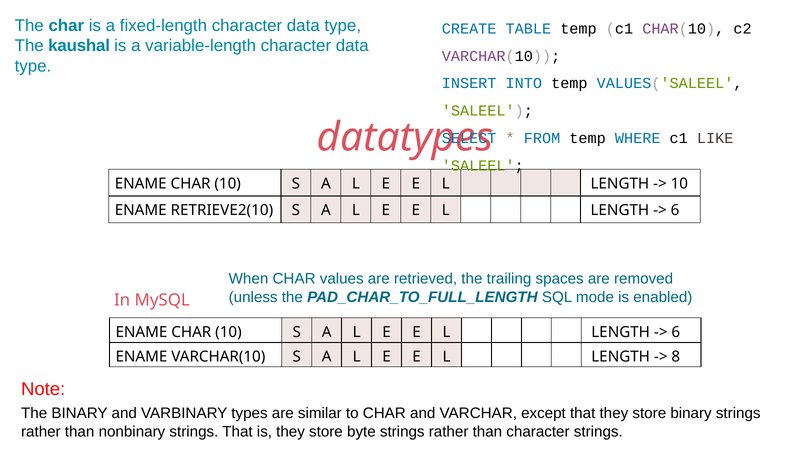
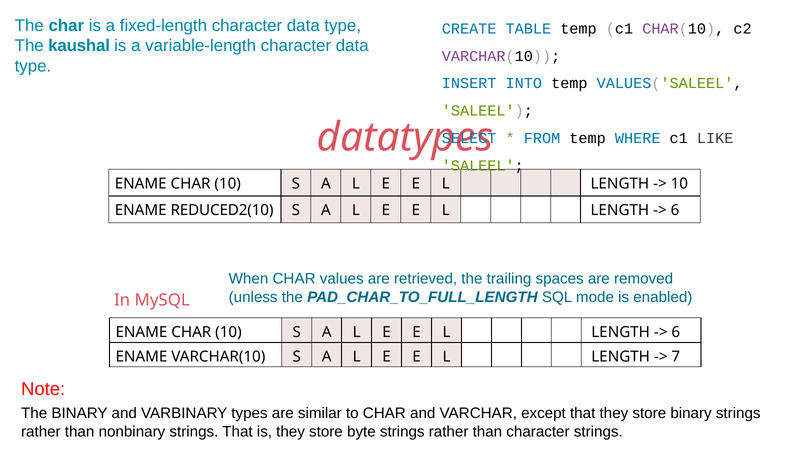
RETRIEVE2(10: RETRIEVE2(10 -> REDUCED2(10
8: 8 -> 7
